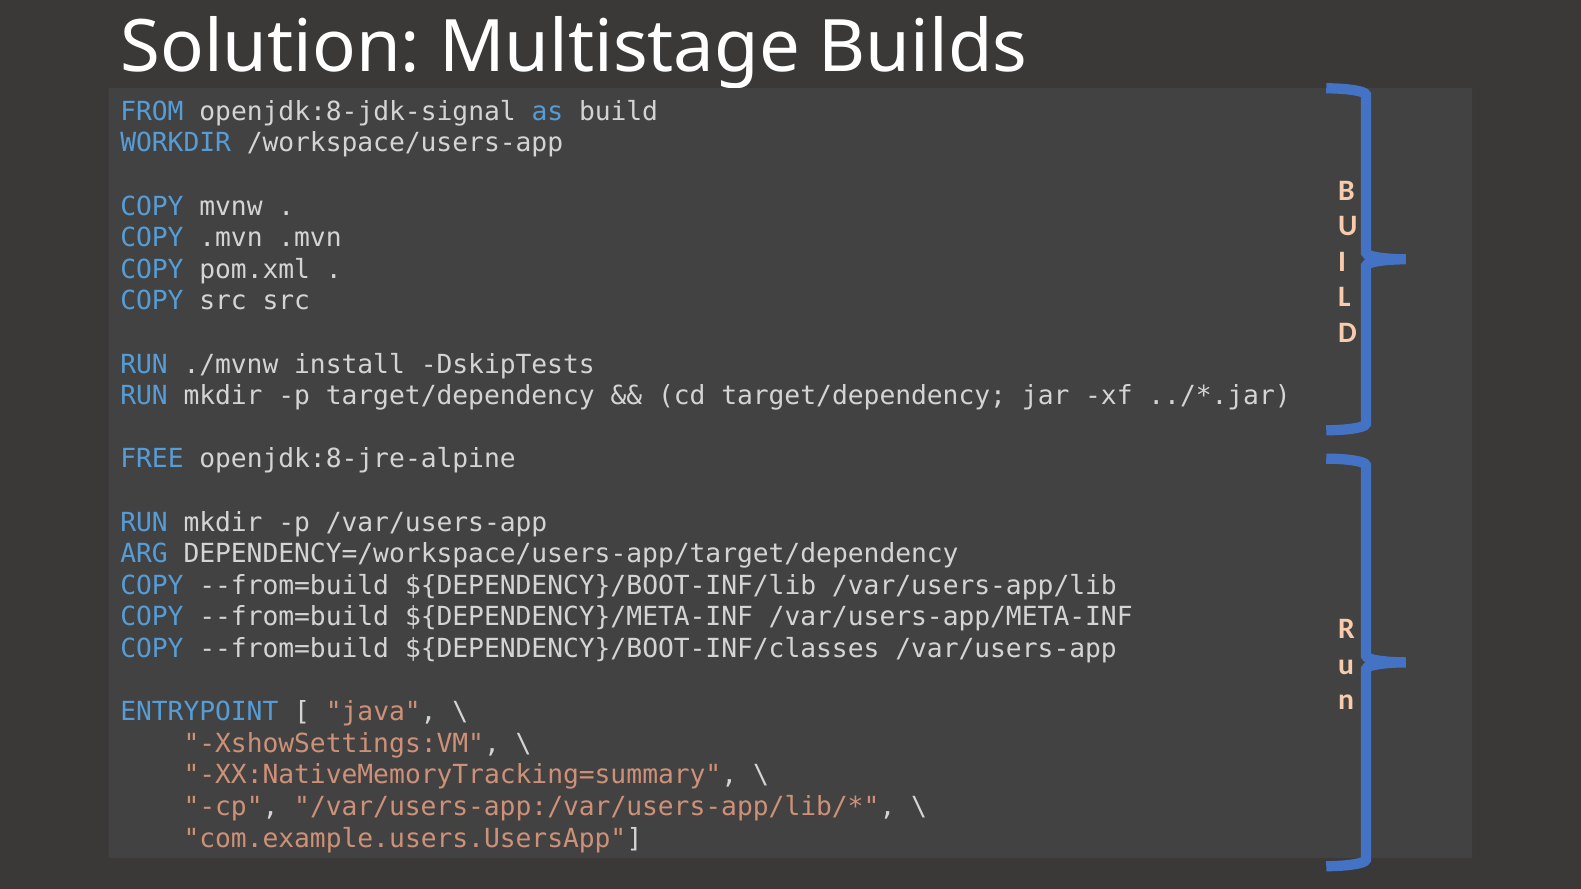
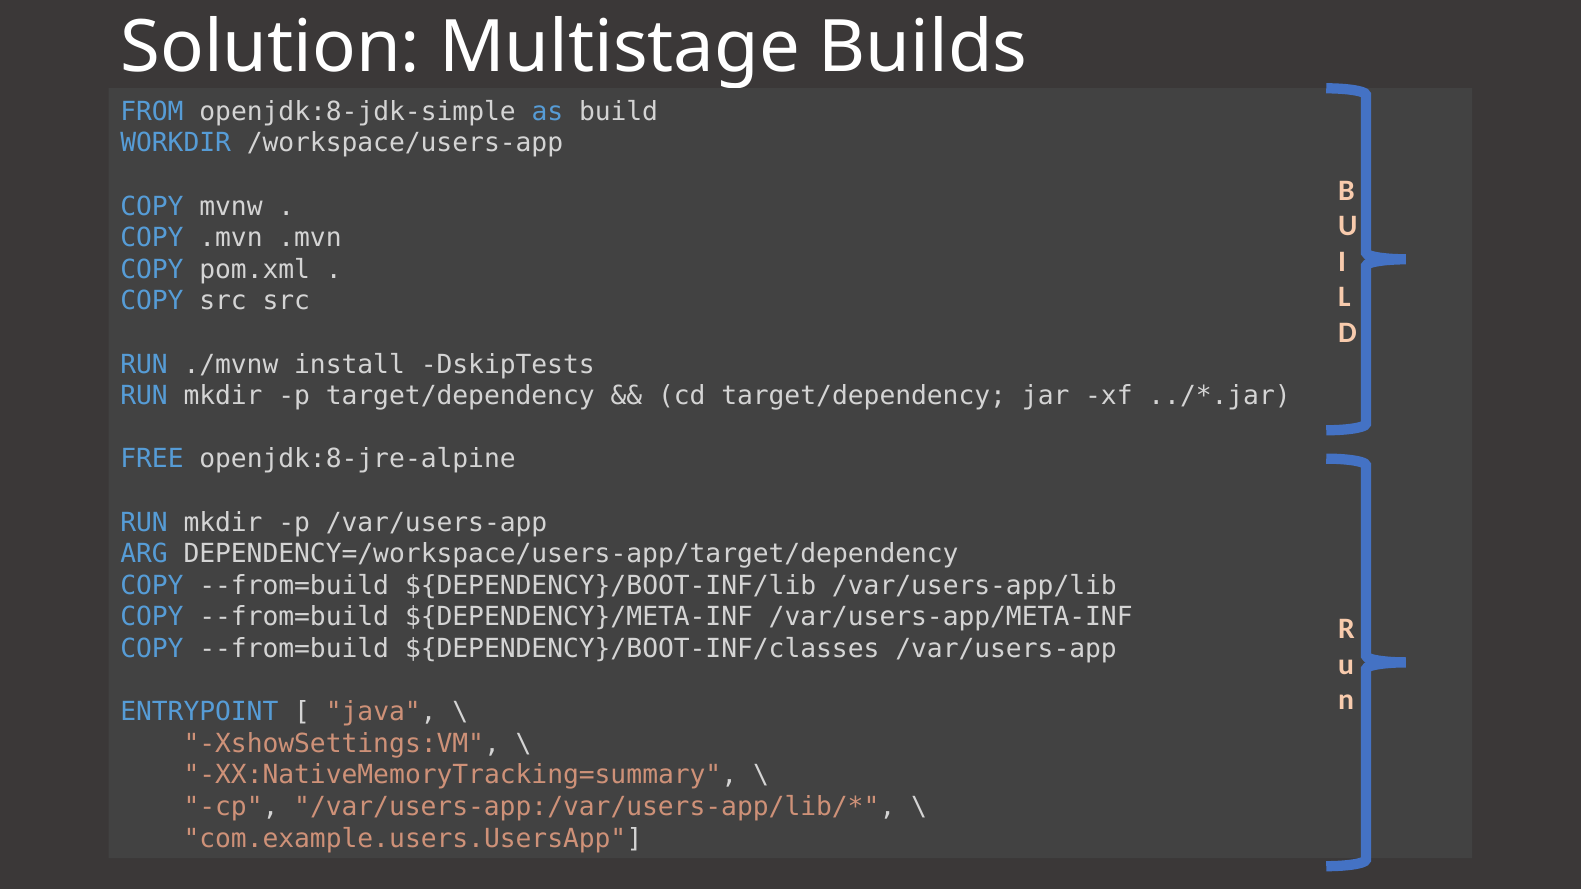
openjdk:8-jdk-signal: openjdk:8-jdk-signal -> openjdk:8-jdk-simple
